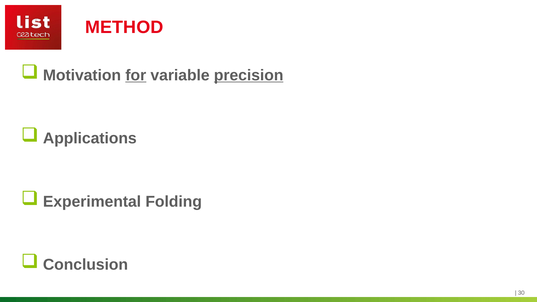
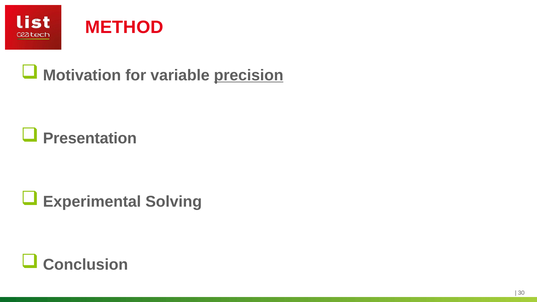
for underline: present -> none
Applications: Applications -> Presentation
Folding: Folding -> Solving
